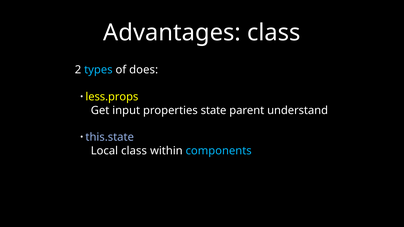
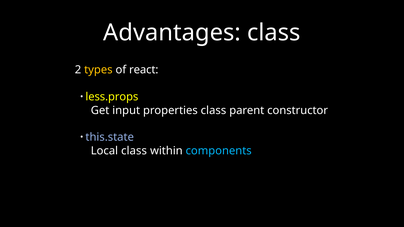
types colour: light blue -> yellow
does: does -> react
properties state: state -> class
understand: understand -> constructor
